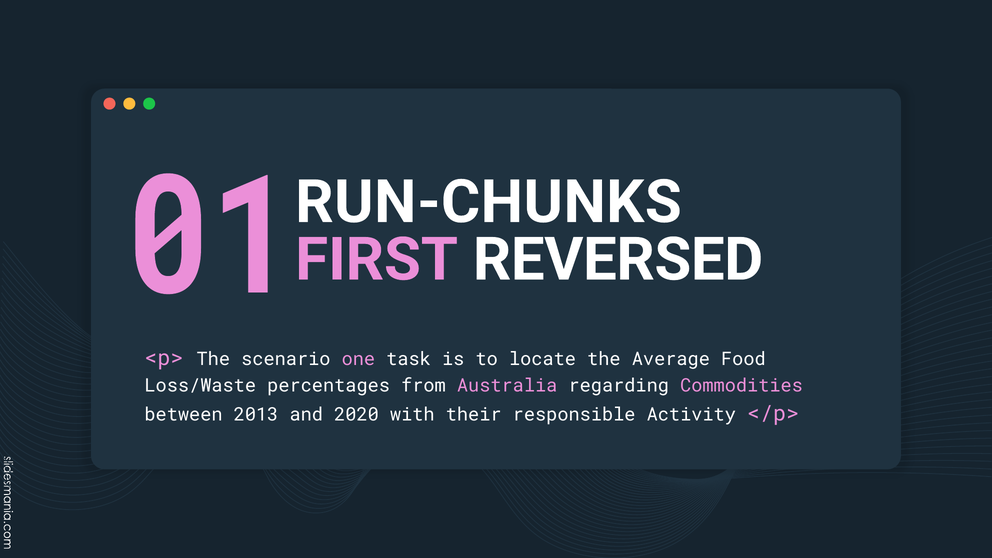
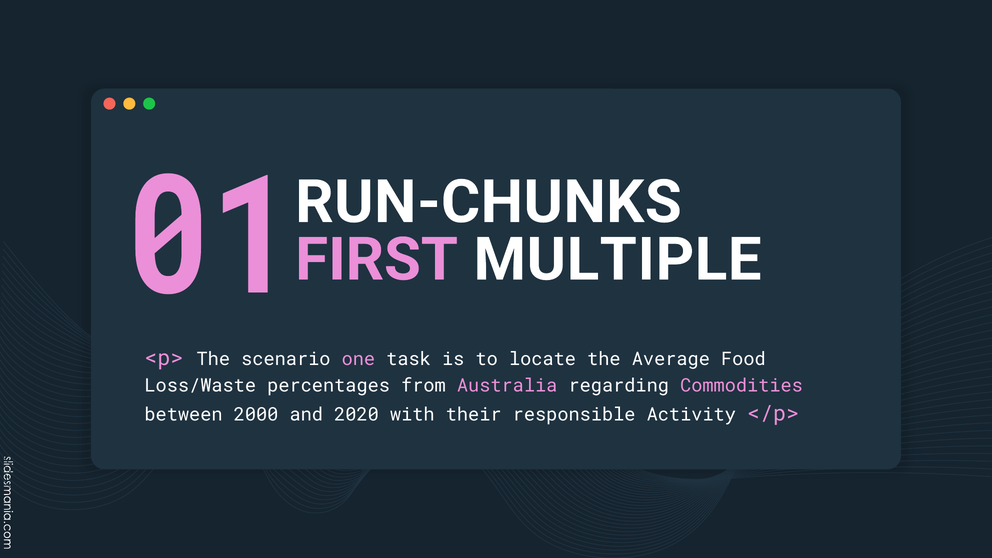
REVERSED: REVERSED -> MULTIPLE
2013: 2013 -> 2000
